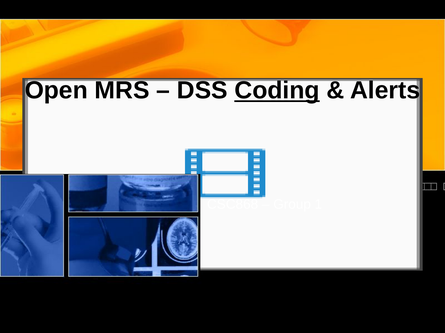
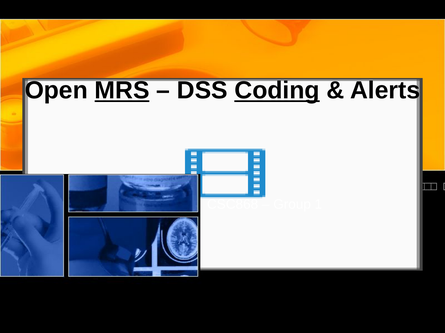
MRS underline: none -> present
